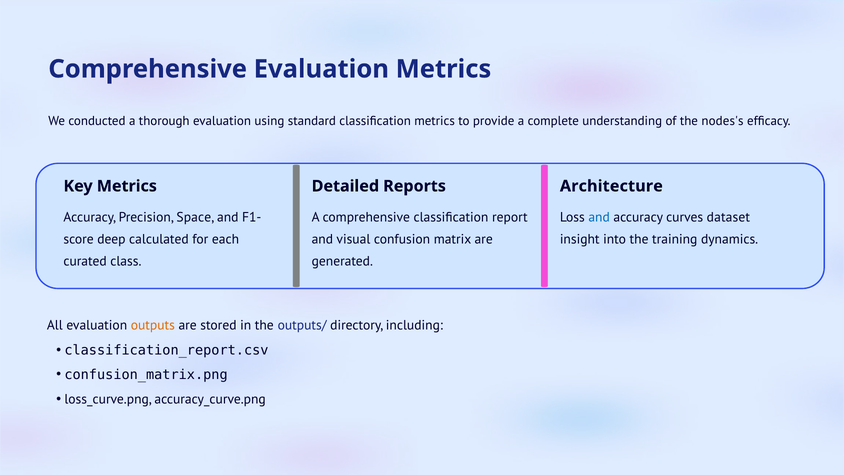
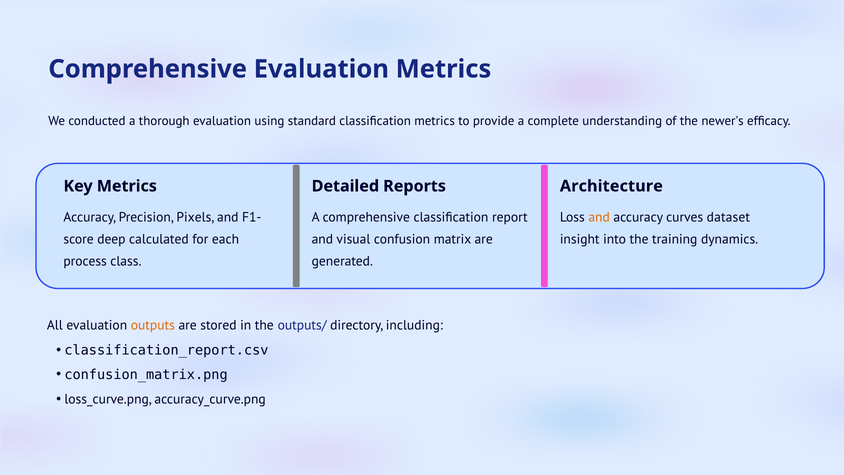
nodes's: nodes's -> newer's
Space: Space -> Pixels
and at (599, 217) colour: blue -> orange
curated: curated -> process
